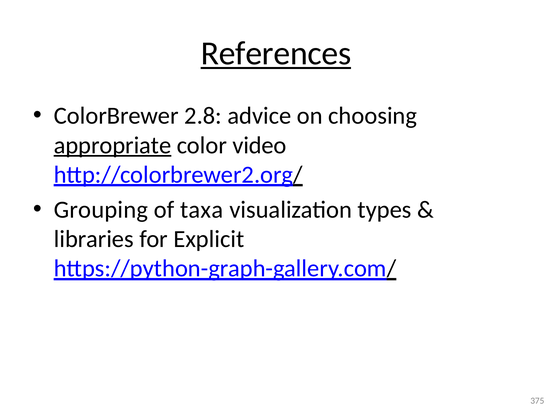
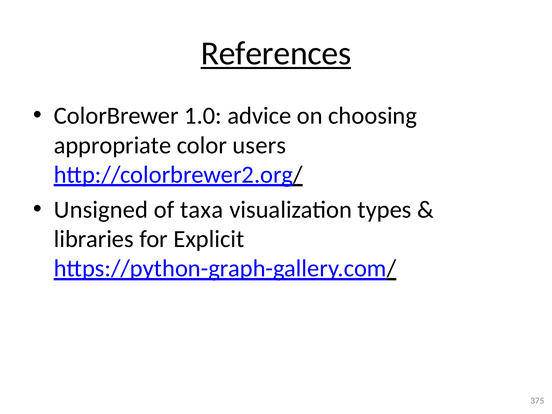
2.8: 2.8 -> 1.0
appropriate underline: present -> none
video: video -> users
Grouping: Grouping -> Unsigned
